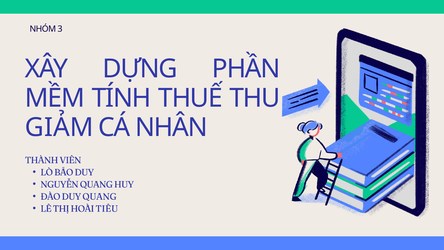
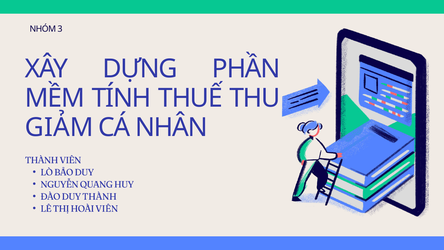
DUY QUANG: QUANG -> THÀNH
HOÀI TIÊU: TIÊU -> VIÊN
